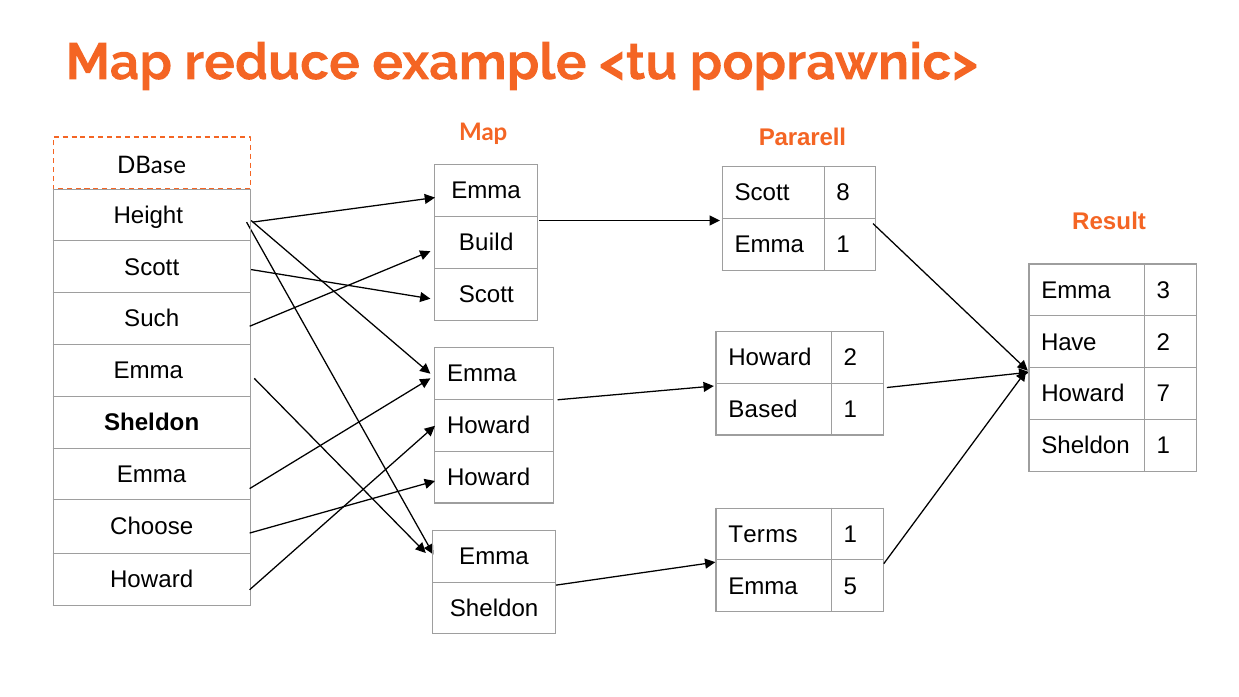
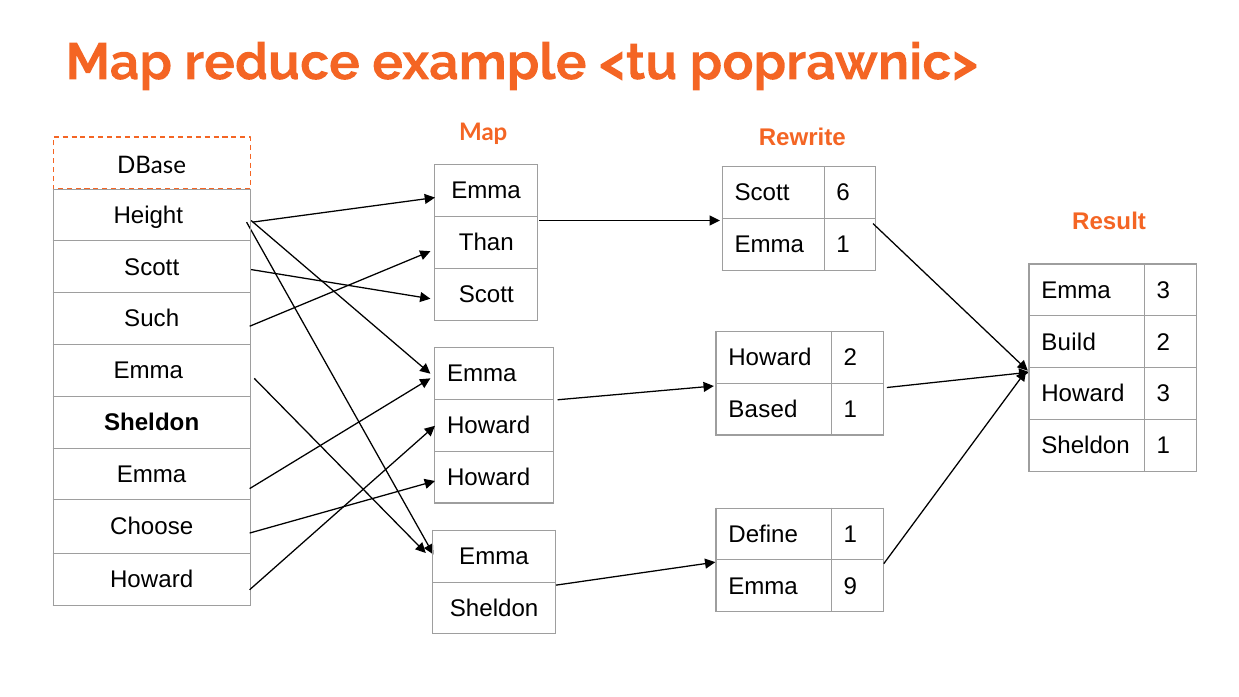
Pararell: Pararell -> Rewrite
8: 8 -> 6
Build: Build -> Than
Have: Have -> Build
Howard 7: 7 -> 3
Terms: Terms -> Define
5: 5 -> 9
